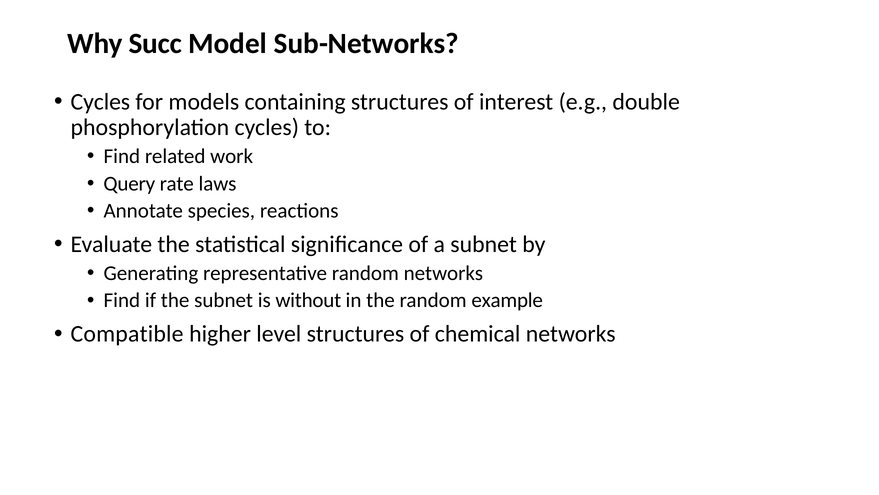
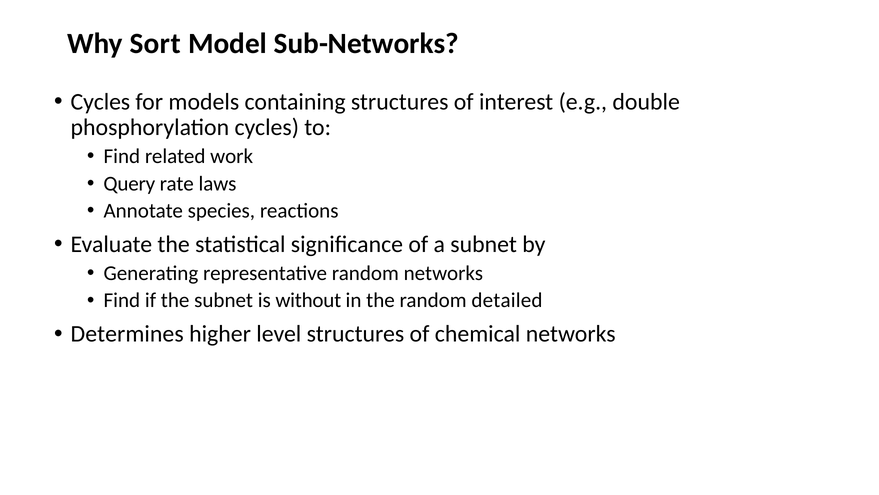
Succ: Succ -> Sort
example: example -> detailed
Compatible: Compatible -> Determines
